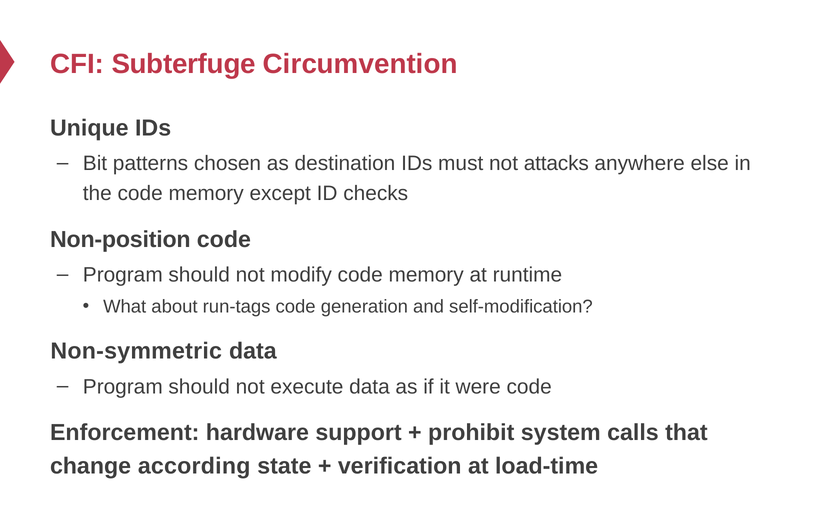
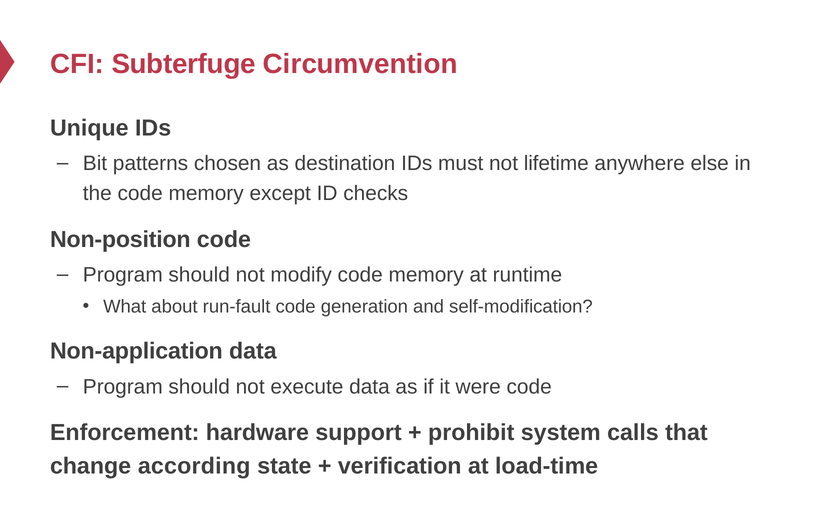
attacks: attacks -> lifetime
run-tags: run-tags -> run-fault
Non-symmetric: Non-symmetric -> Non-application
